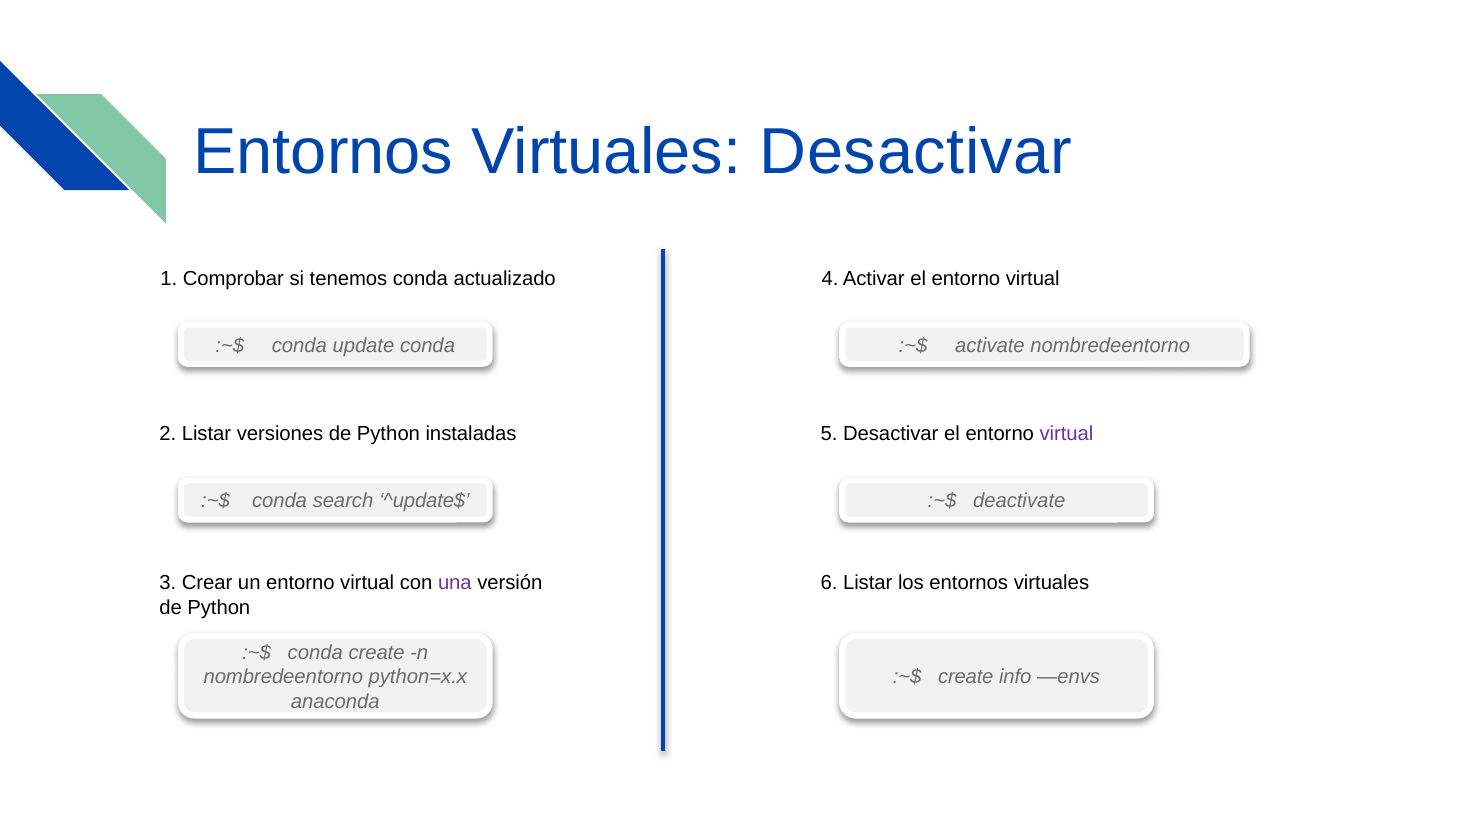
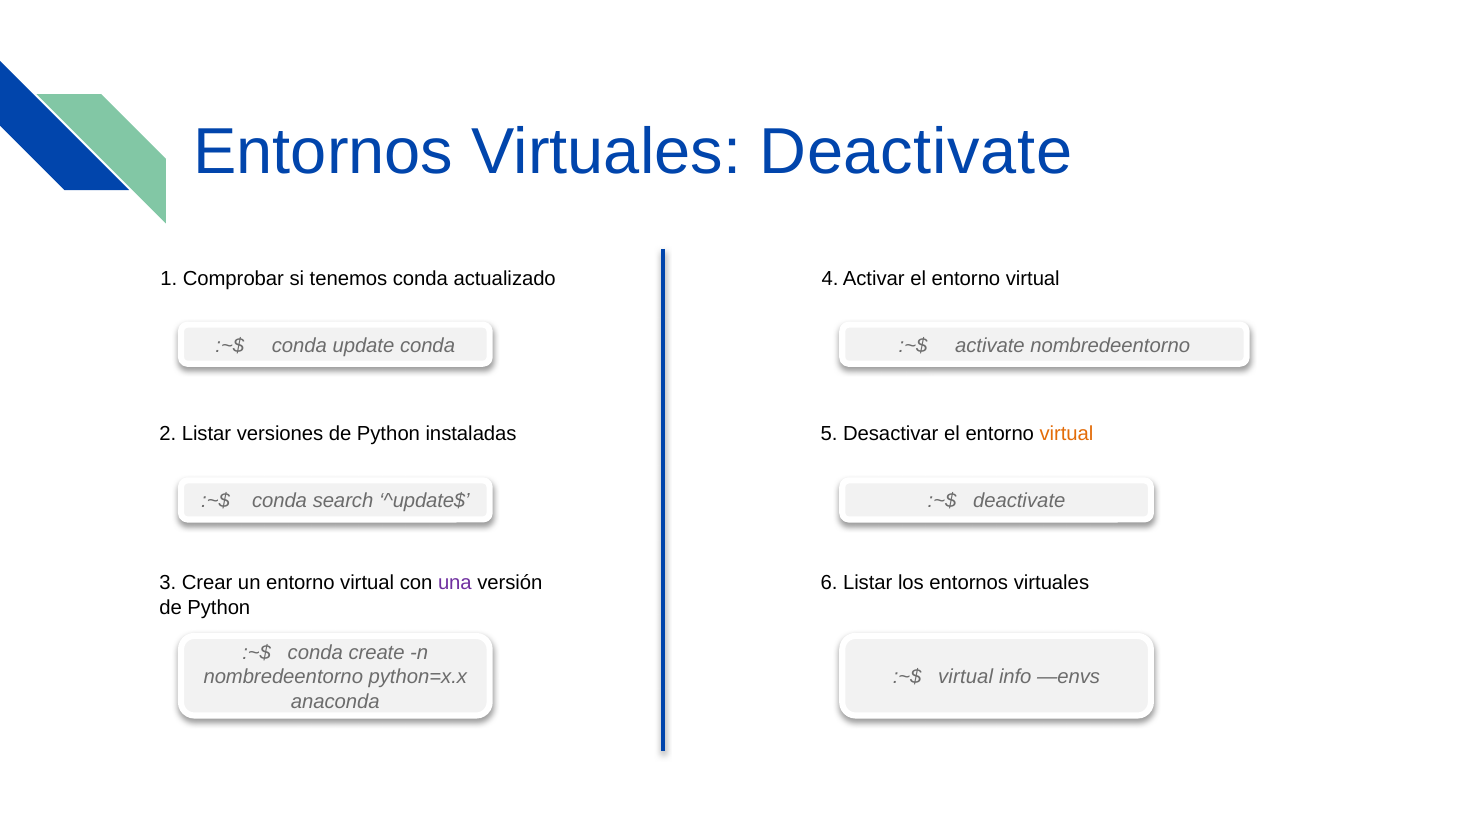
Virtuales Desactivar: Desactivar -> Deactivate
virtual at (1066, 434) colour: purple -> orange
create at (966, 677): create -> virtual
